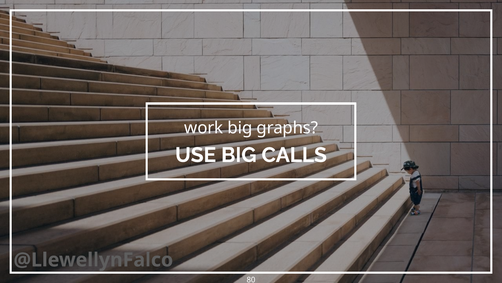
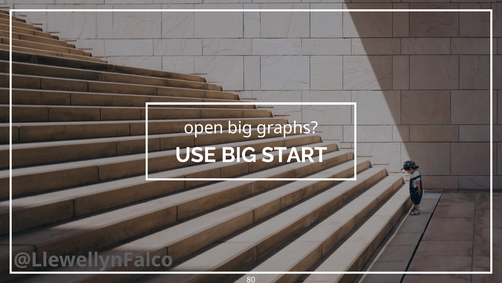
work: work -> open
CALLS: CALLS -> START
